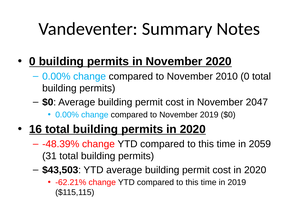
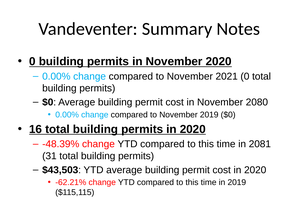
2010: 2010 -> 2021
2047: 2047 -> 2080
2059: 2059 -> 2081
